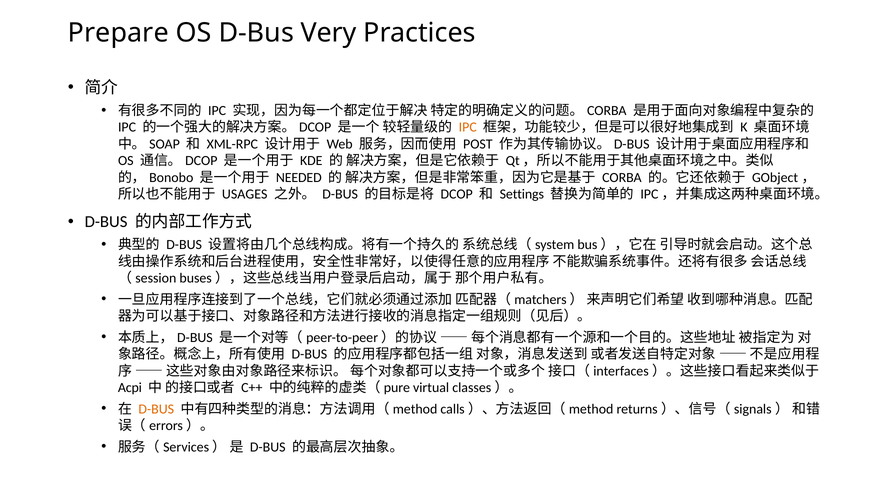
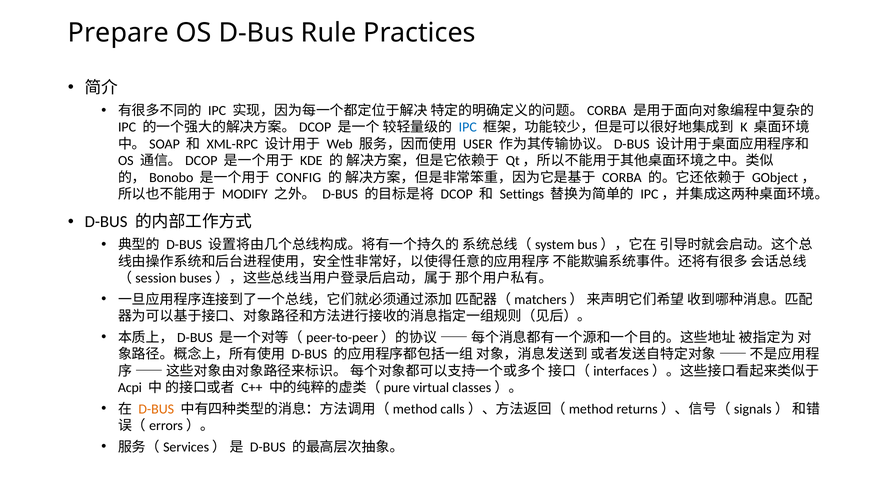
Very: Very -> Rule
IPC at (468, 127) colour: orange -> blue
POST: POST -> USER
NEEDED: NEEDED -> CONFIG
USAGES: USAGES -> MODIFY
